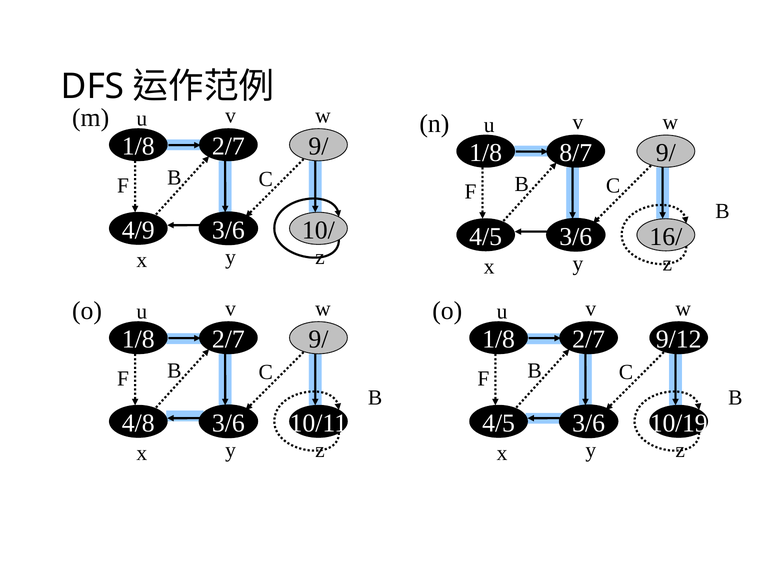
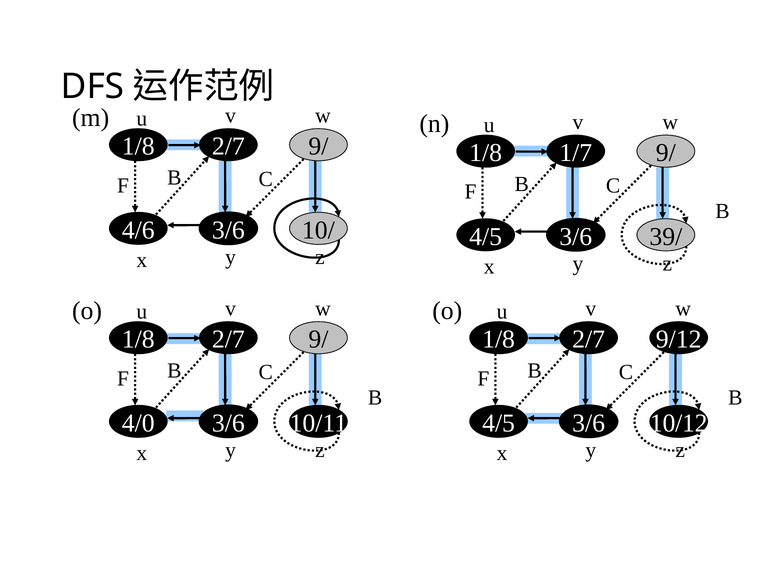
8/7: 8/7 -> 1/7
4/9: 4/9 -> 4/6
16/: 16/ -> 39/
4/8: 4/8 -> 4/0
10/19: 10/19 -> 10/12
